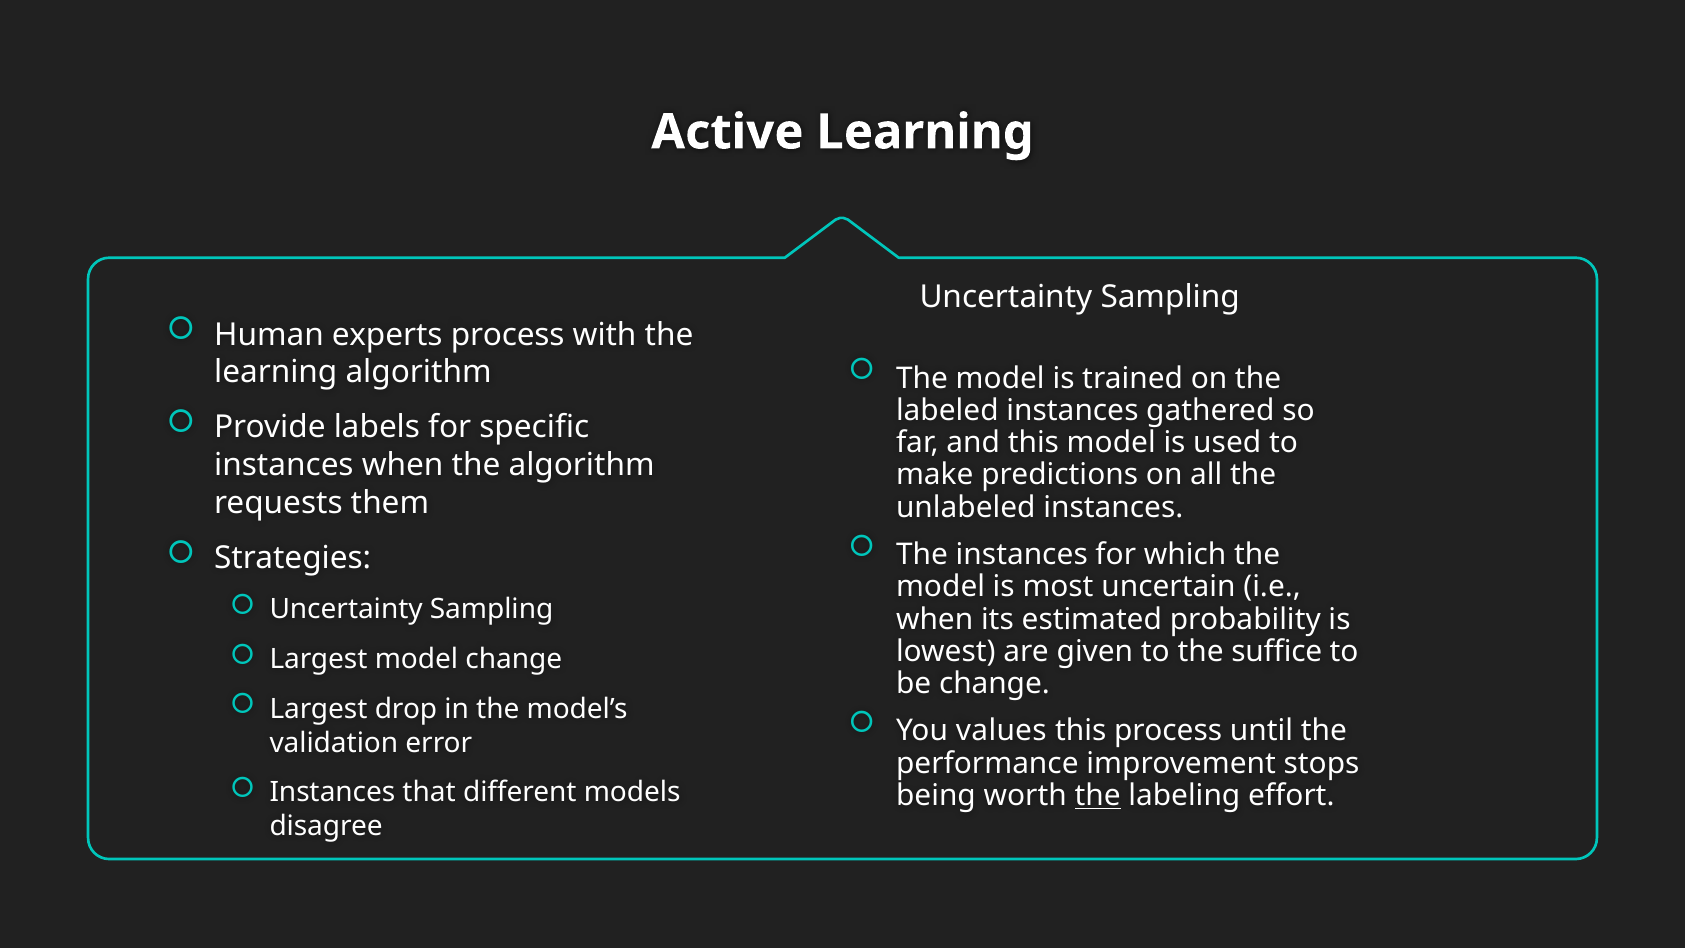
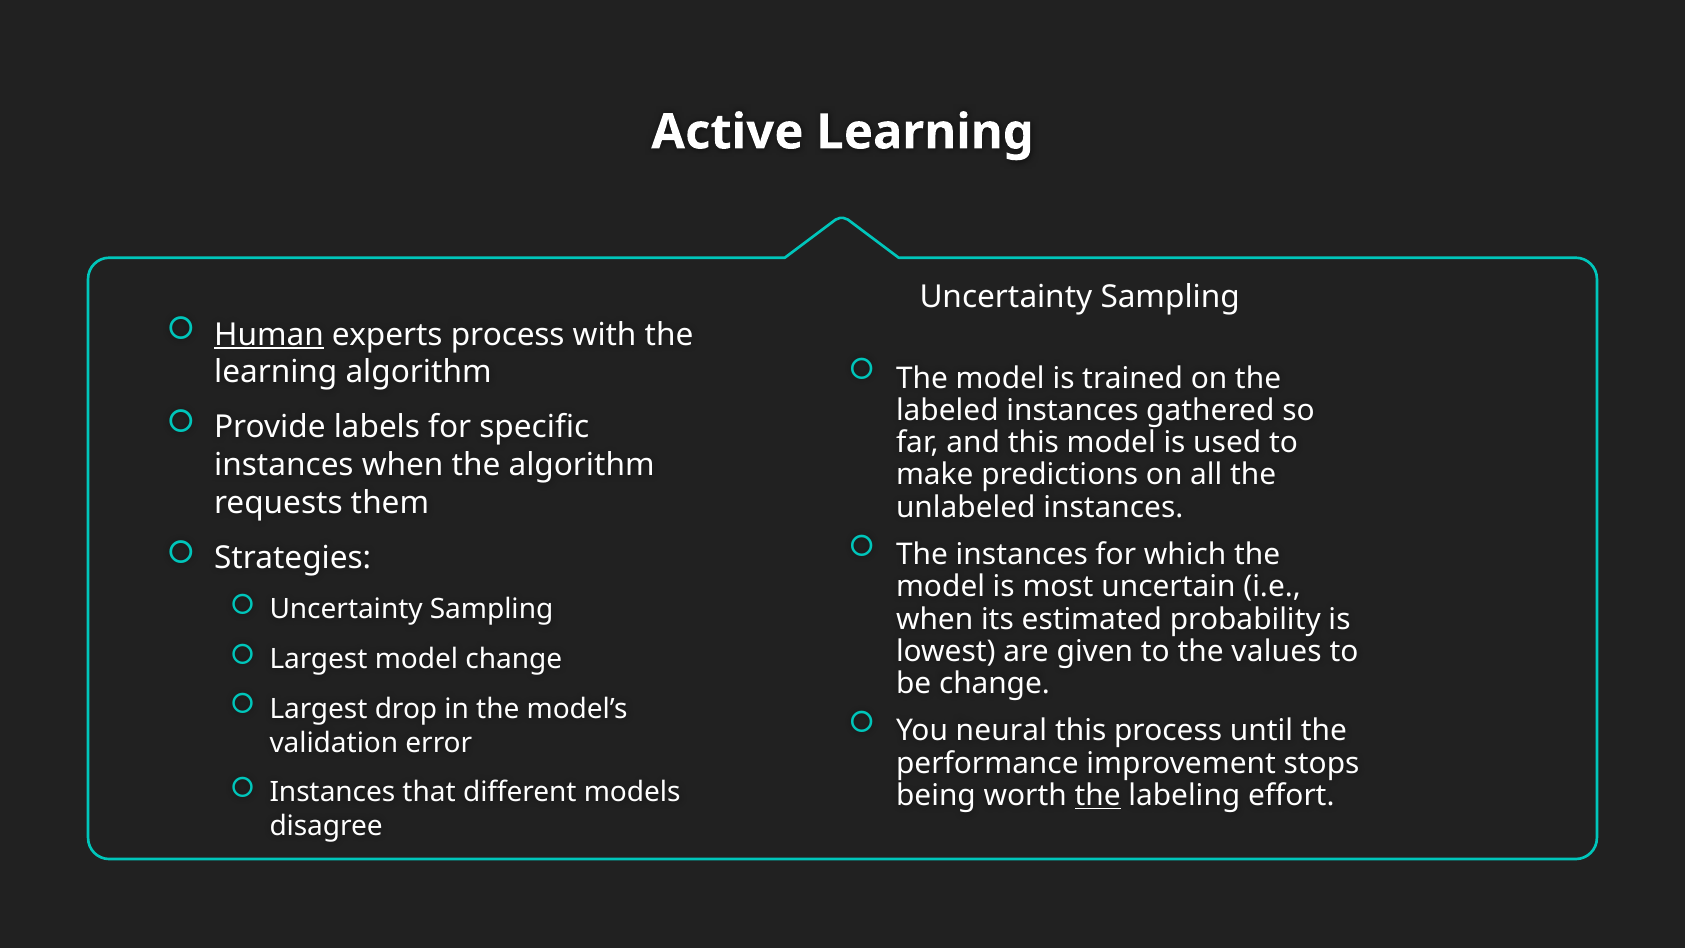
Human underline: none -> present
suffice: suffice -> values
values: values -> neural
